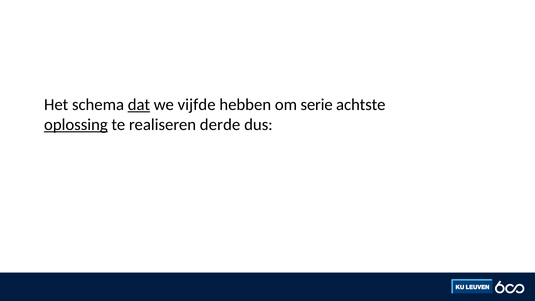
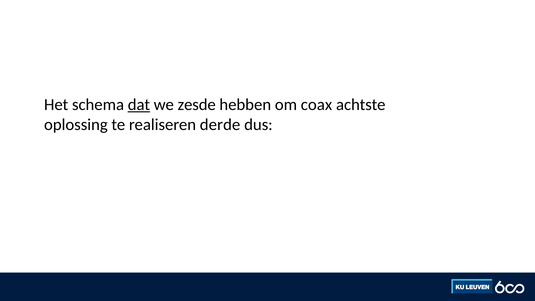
vijfde: vijfde -> zesde
serie: serie -> coax
oplossing underline: present -> none
